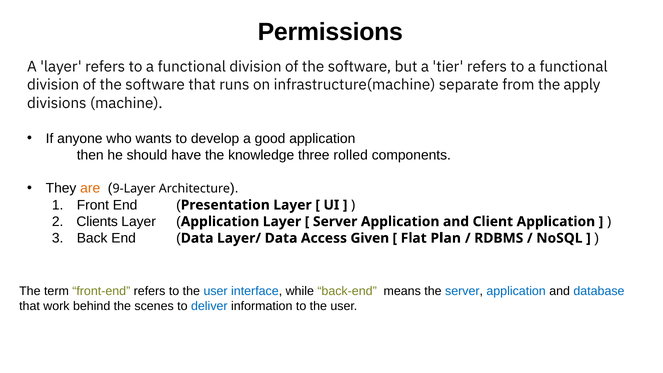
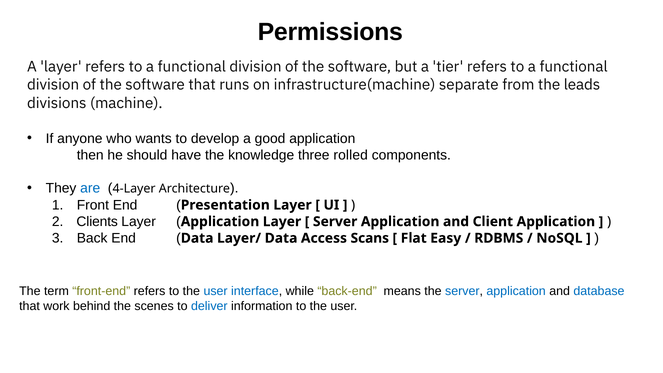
apply: apply -> leads
are colour: orange -> blue
9-Layer: 9-Layer -> 4-Layer
Given: Given -> Scans
Plan: Plan -> Easy
